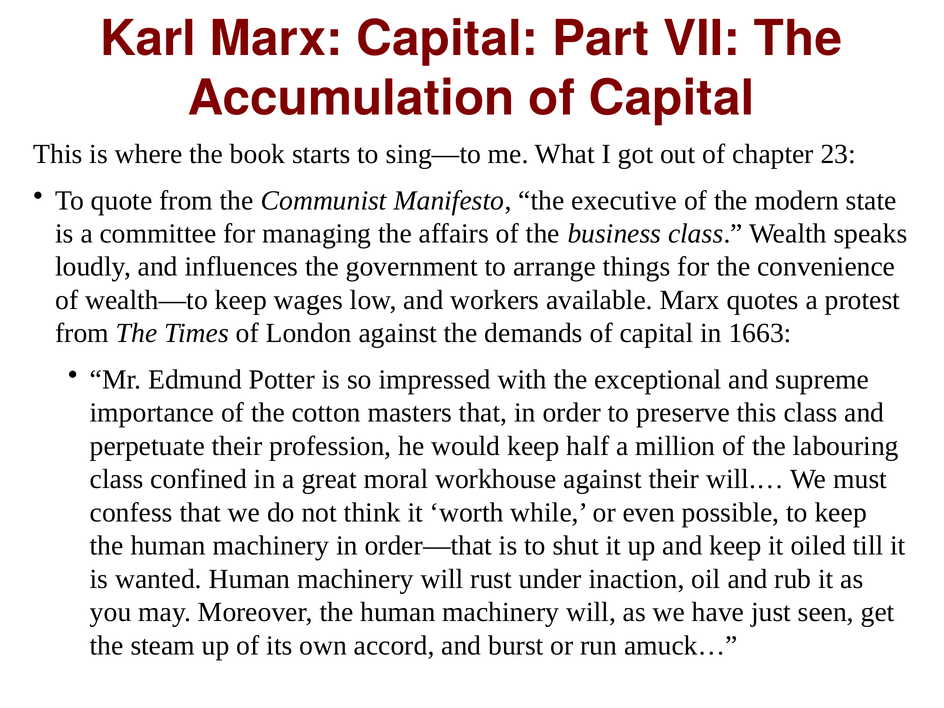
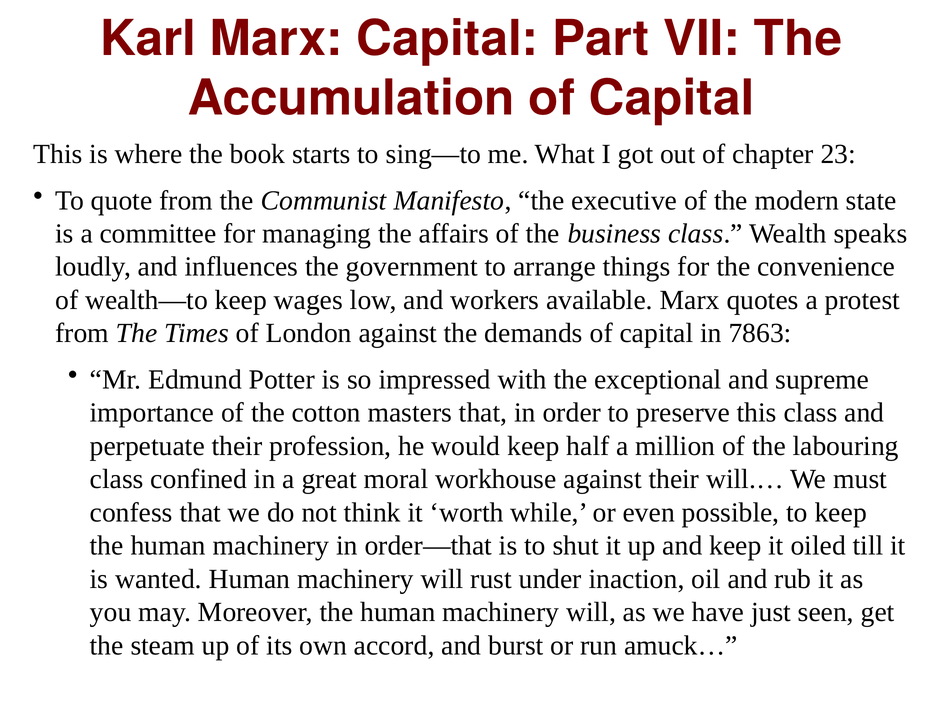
1663: 1663 -> 7863
